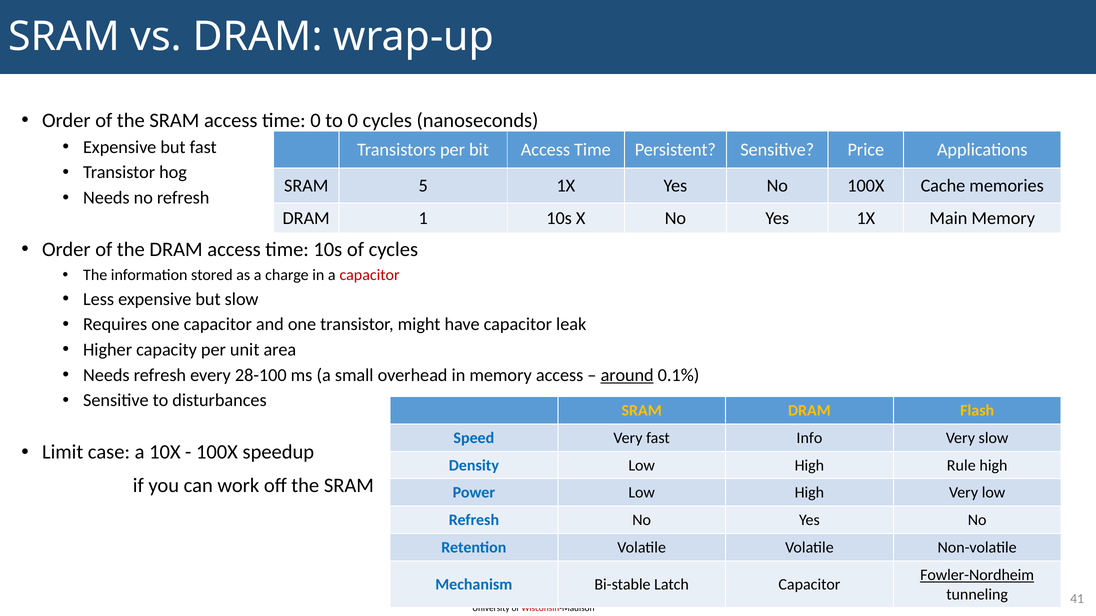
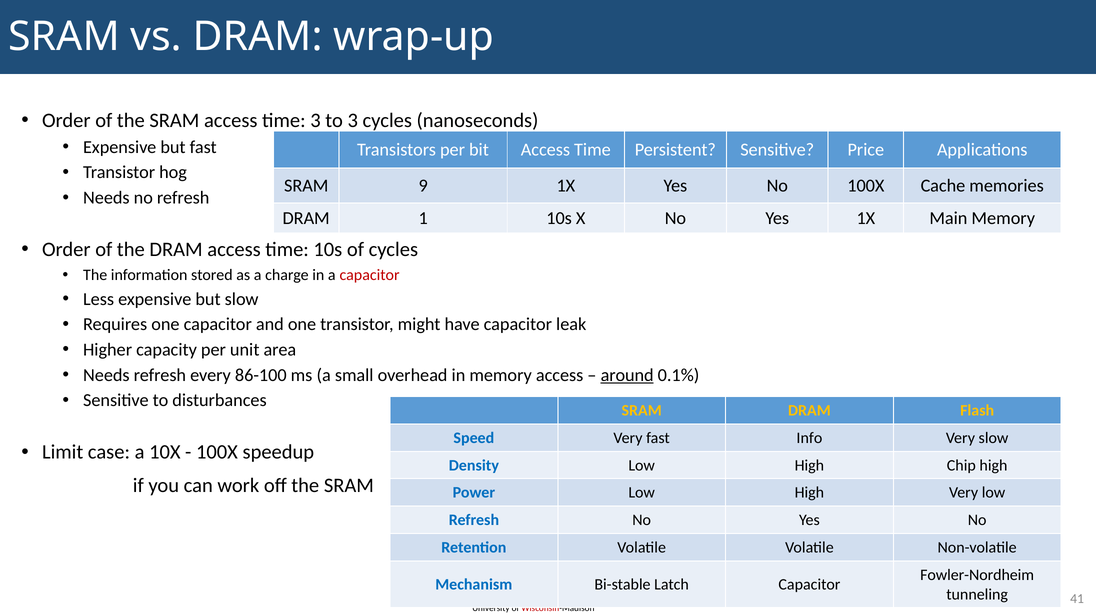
time 0: 0 -> 3
to 0: 0 -> 3
5: 5 -> 9
28-100: 28-100 -> 86-100
Rule: Rule -> Chip
Fowler-Nordheim underline: present -> none
